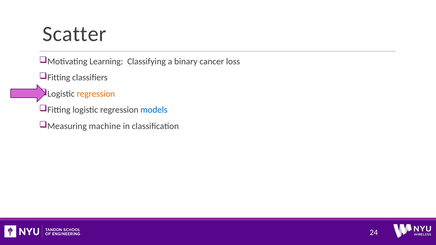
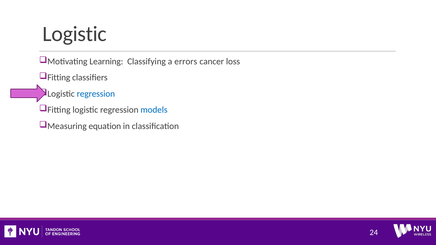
Scatter at (74, 34): Scatter -> Logistic
binary: binary -> errors
regression at (96, 94) colour: orange -> blue
machine: machine -> equation
